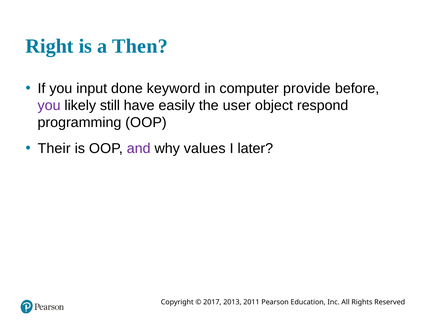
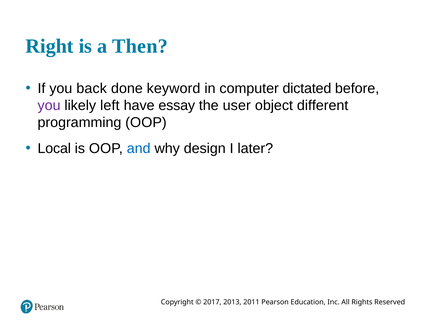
input: input -> back
provide: provide -> dictated
still: still -> left
easily: easily -> essay
respond: respond -> different
Their: Their -> Local
and colour: purple -> blue
values: values -> design
